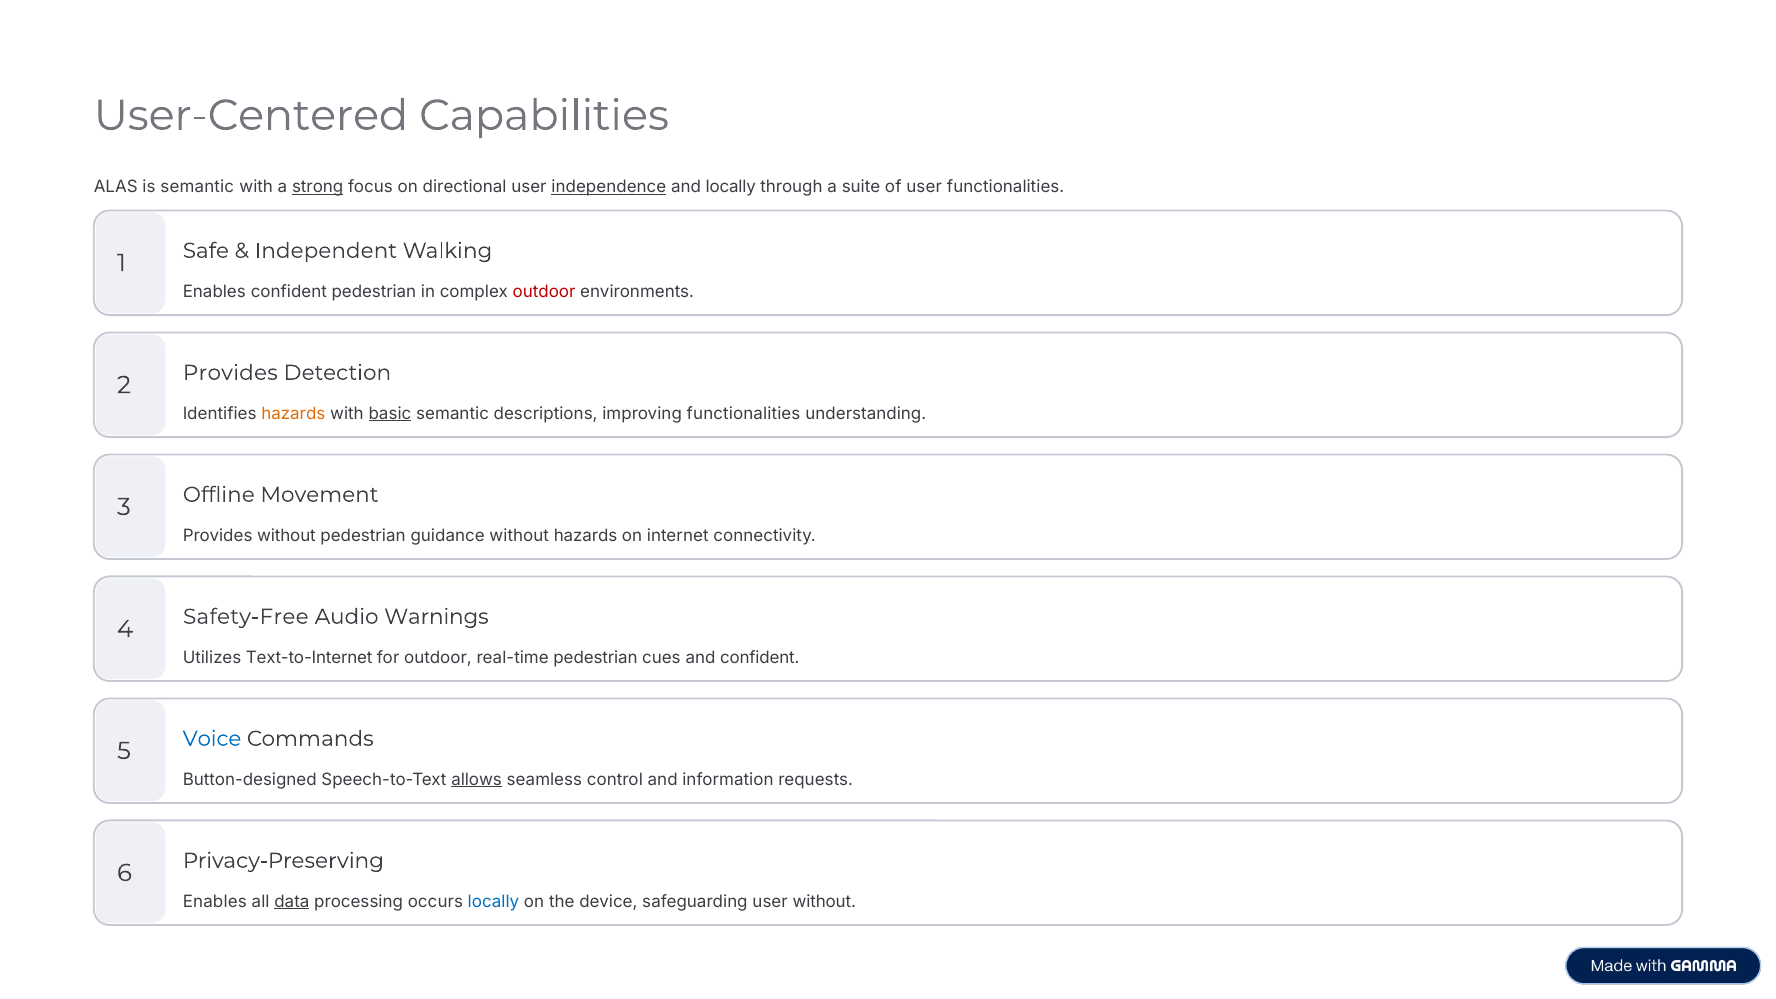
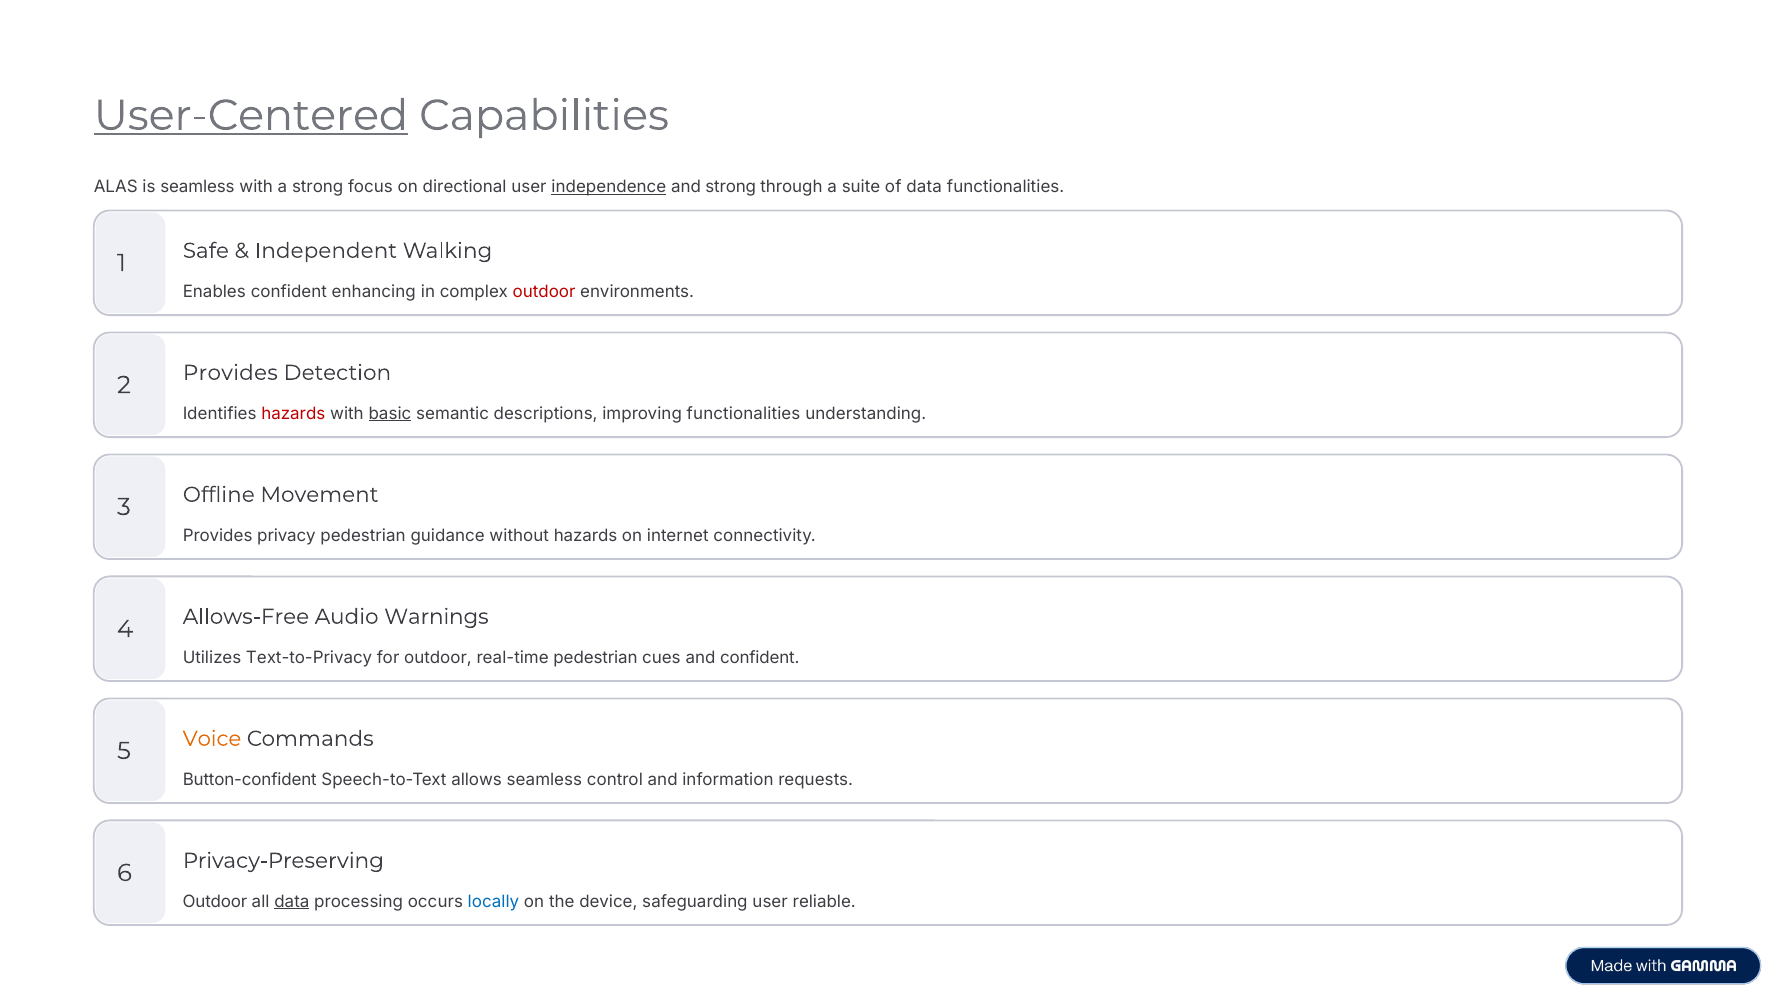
User-Centered underline: none -> present
is semantic: semantic -> seamless
strong at (318, 187) underline: present -> none
and locally: locally -> strong
of user: user -> data
confident pedestrian: pedestrian -> enhancing
hazards at (293, 414) colour: orange -> red
Provides without: without -> privacy
Safety-Free: Safety-Free -> Allows-Free
Text-to-Internet: Text-to-Internet -> Text-to-Privacy
Voice colour: blue -> orange
Button-designed: Button-designed -> Button-confident
allows underline: present -> none
Enables at (215, 902): Enables -> Outdoor
user without: without -> reliable
